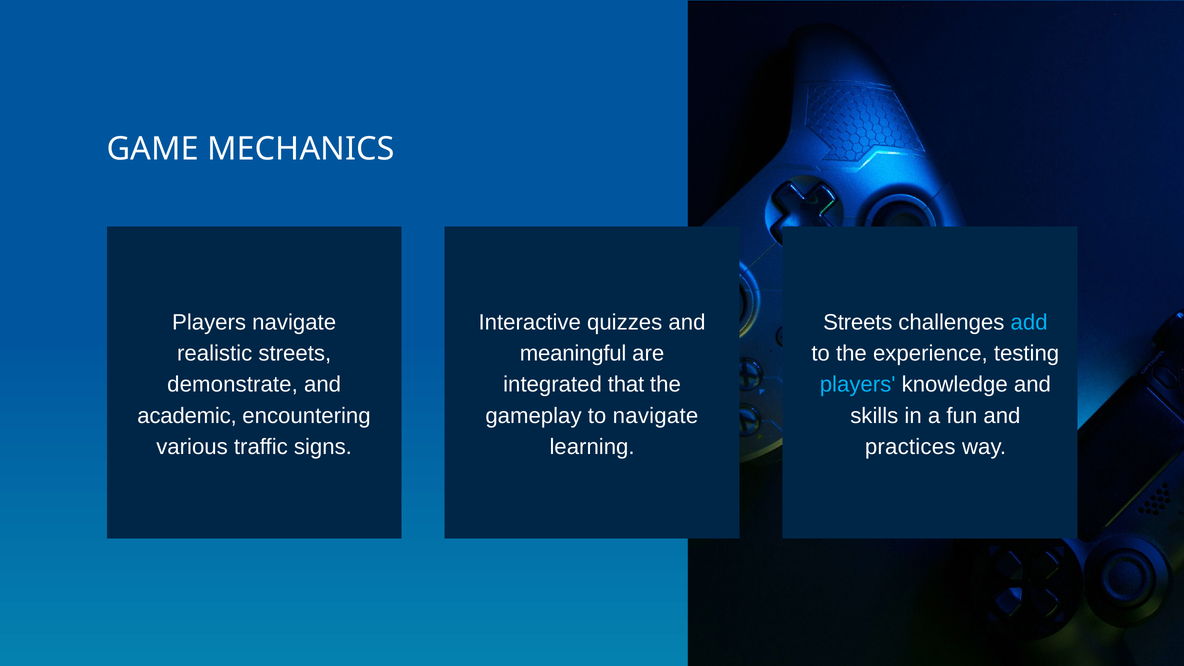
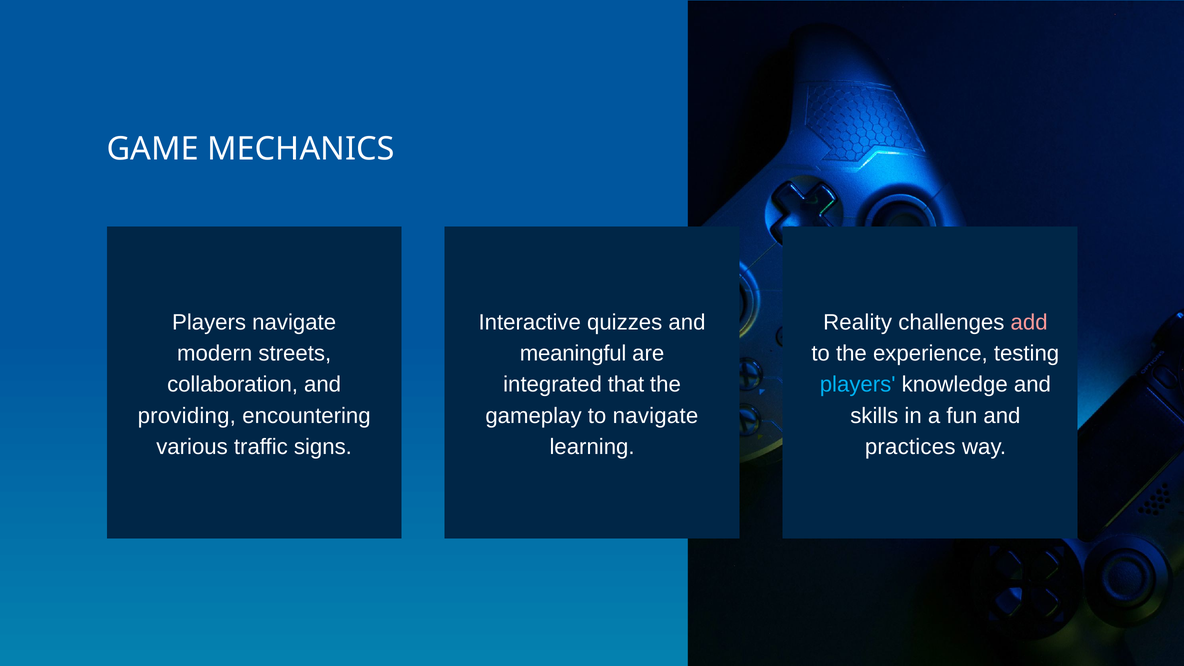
Streets at (858, 323): Streets -> Reality
add colour: light blue -> pink
realistic: realistic -> modern
demonstrate: demonstrate -> collaboration
academic: academic -> providing
